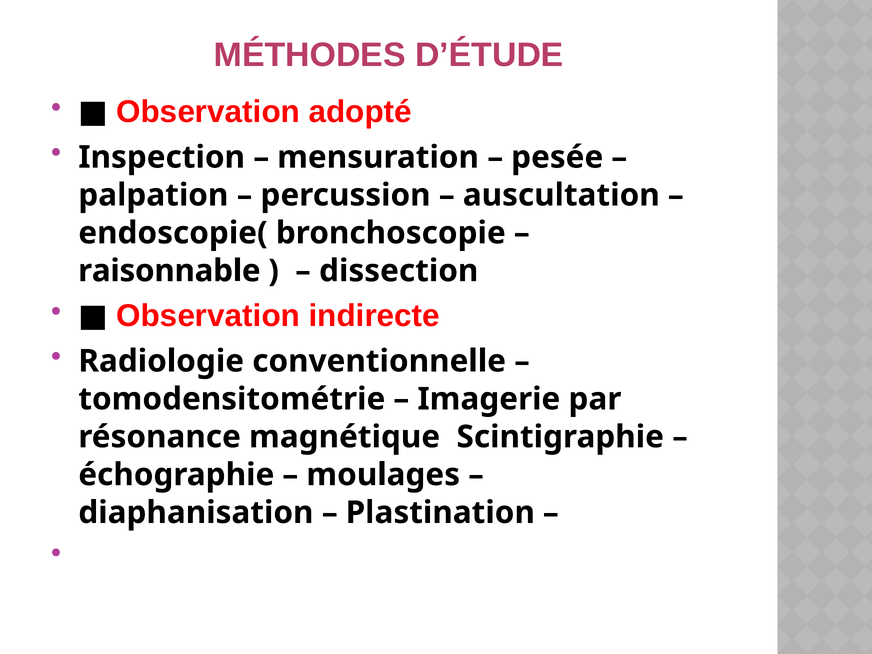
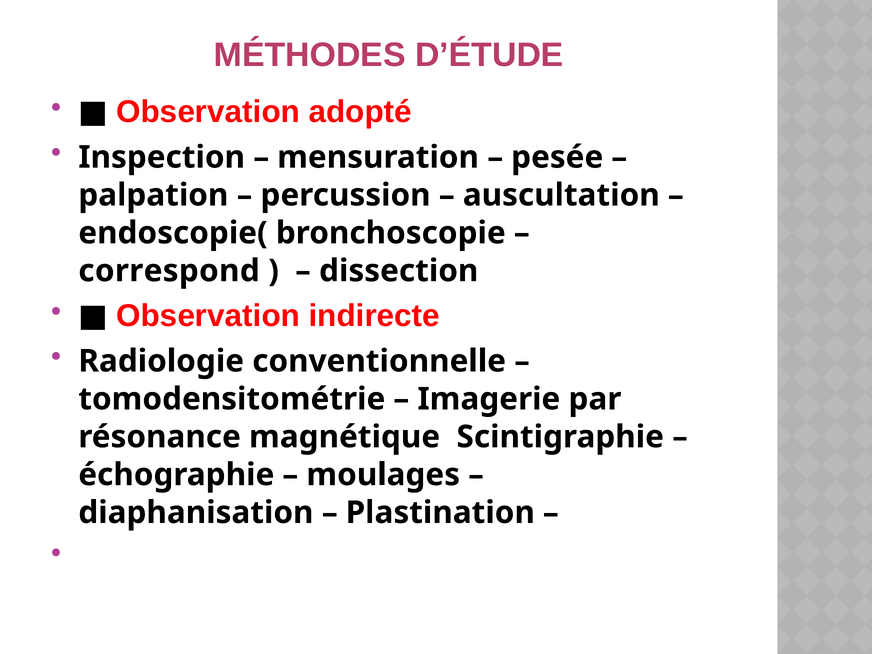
raisonnable: raisonnable -> correspond
